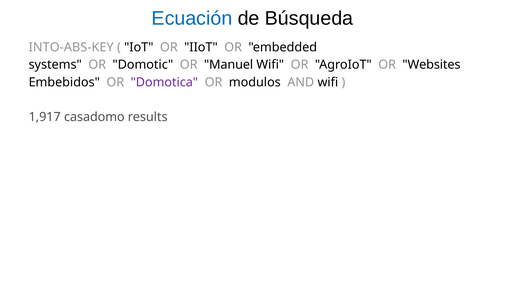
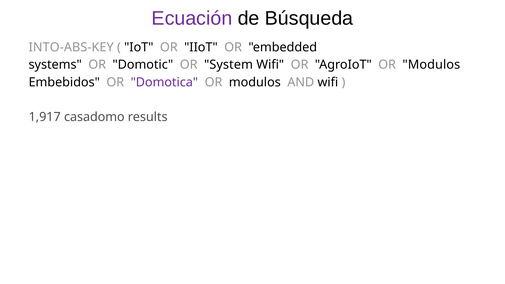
Ecuación colour: blue -> purple
Manuel: Manuel -> System
AgroIoT OR Websites: Websites -> Modulos
